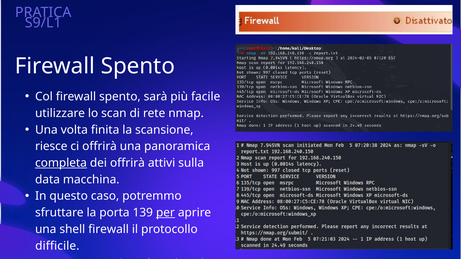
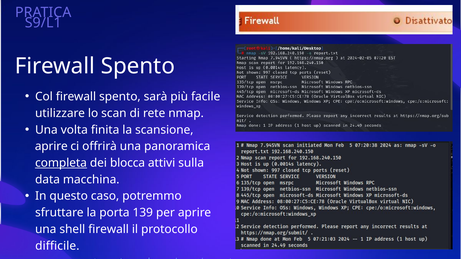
riesce at (51, 147): riesce -> aprire
dei offrirà: offrirà -> blocca
per underline: present -> none
